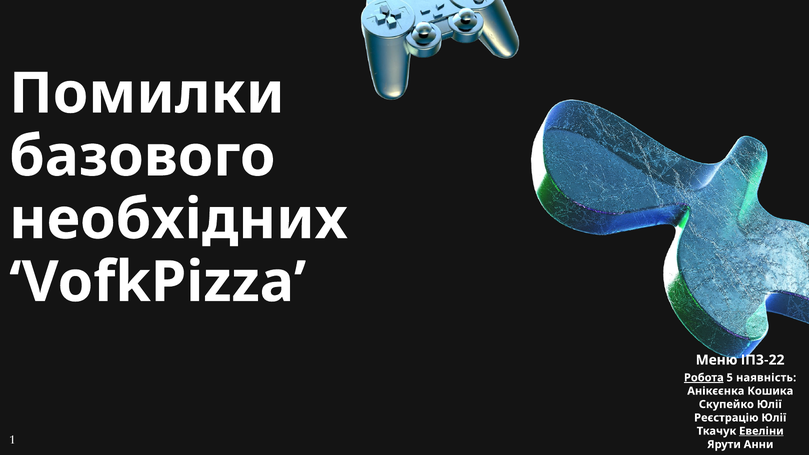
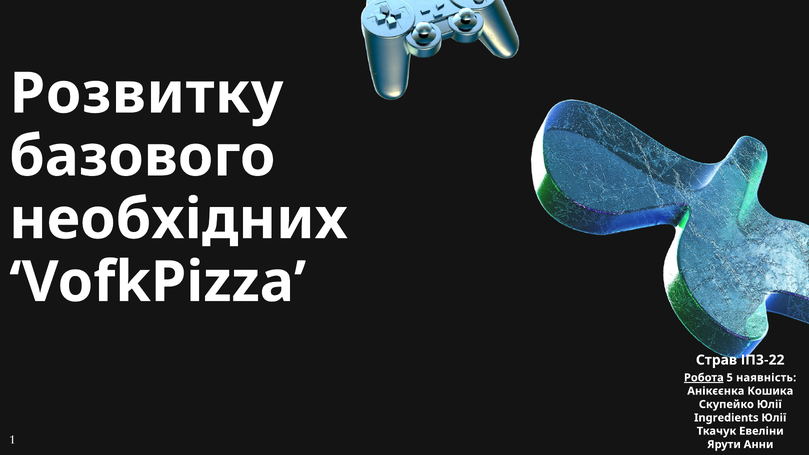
Помилки: Помилки -> Розвитку
Меню: Меню -> Страв
Реєстрацію: Реєстрацію -> Ingredients
Евеліни underline: present -> none
